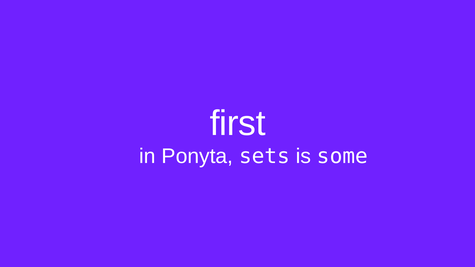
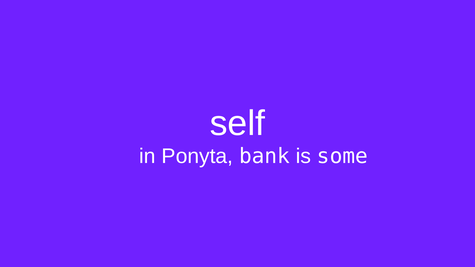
first: first -> self
sets: sets -> bank
